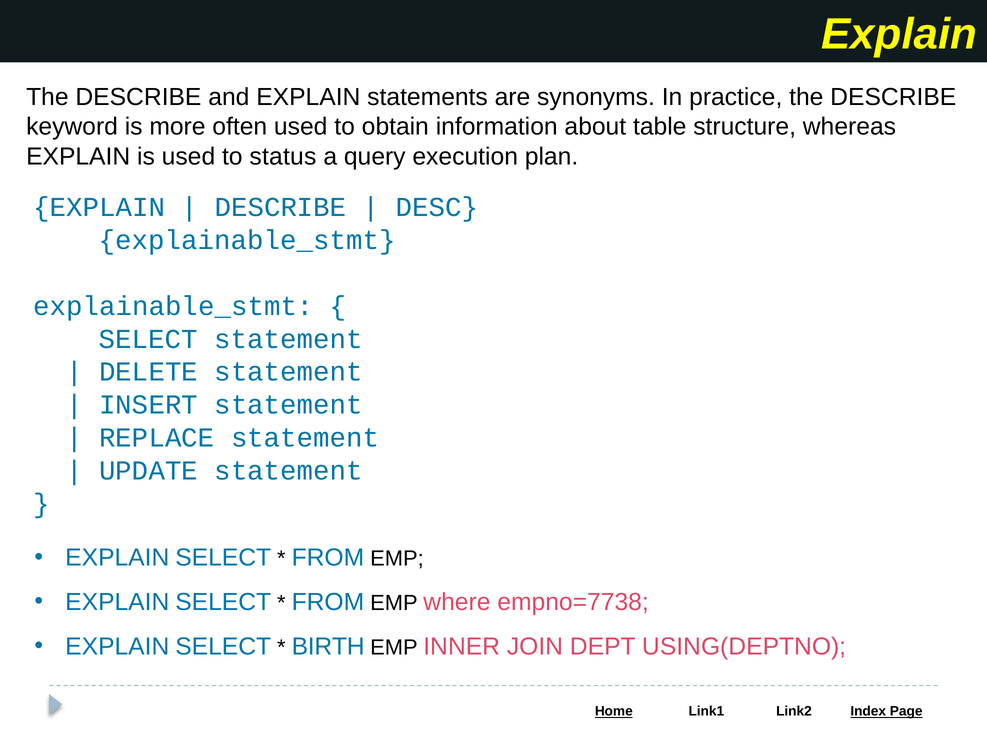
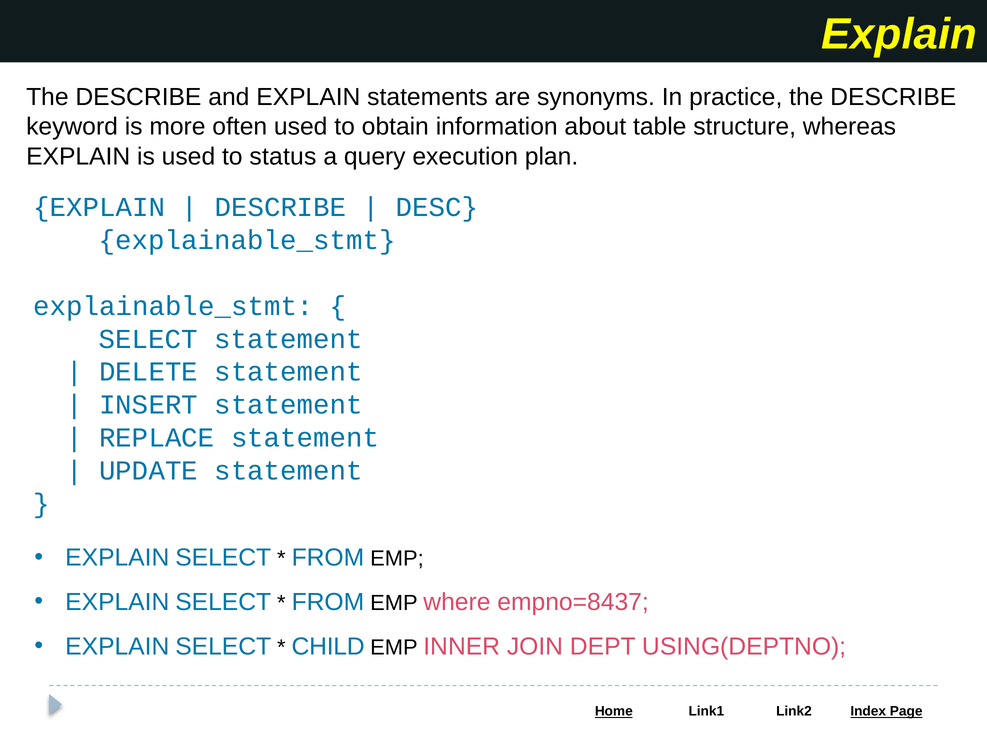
empno=7738: empno=7738 -> empno=8437
BIRTH: BIRTH -> CHILD
